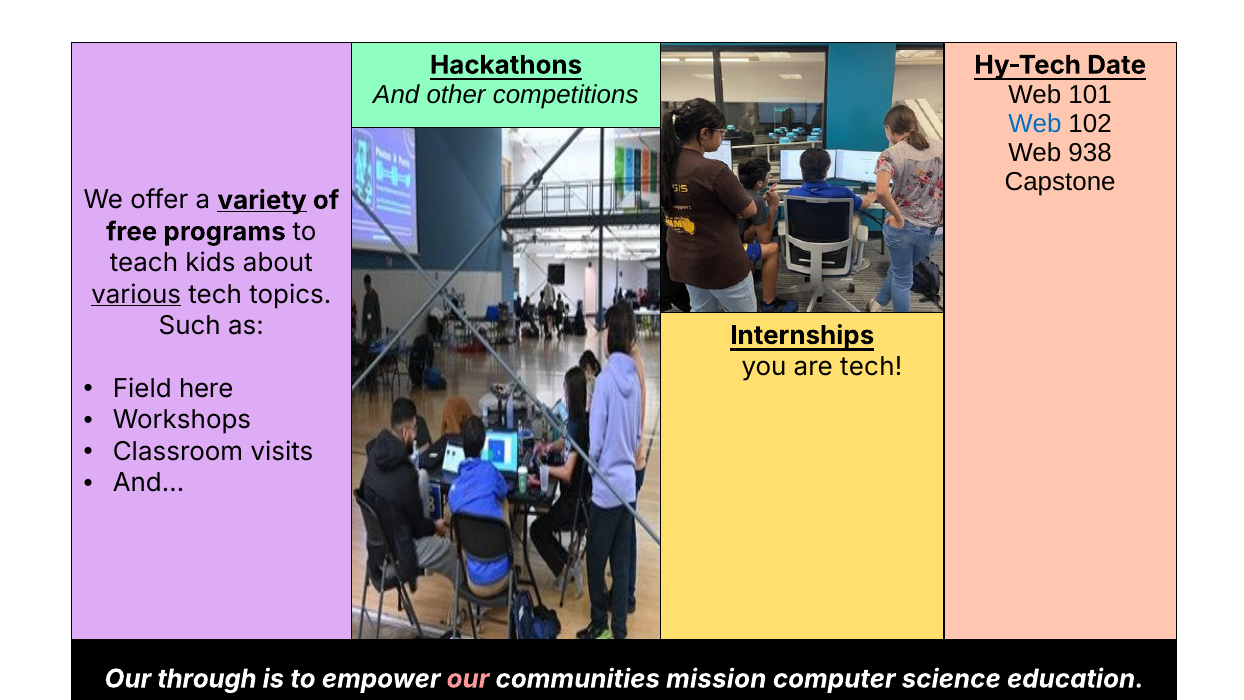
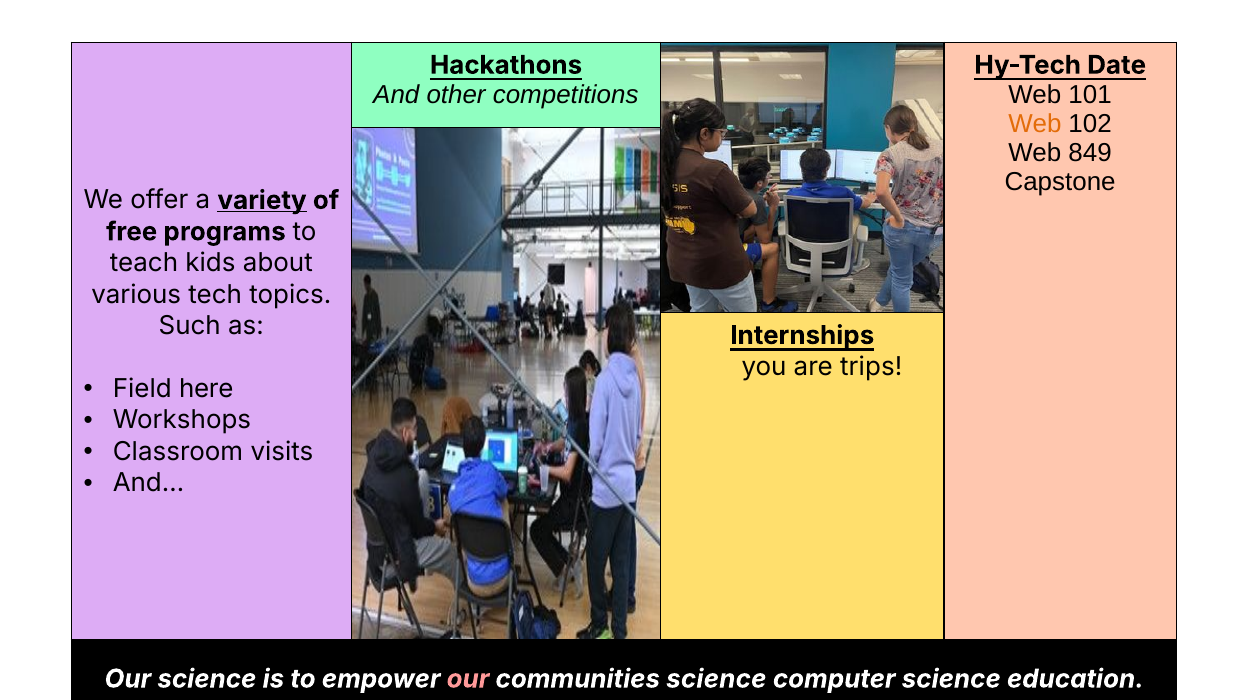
Web at (1035, 124) colour: blue -> orange
938: 938 -> 849
various underline: present -> none
are tech: tech -> trips
Our through: through -> science
communities mission: mission -> science
